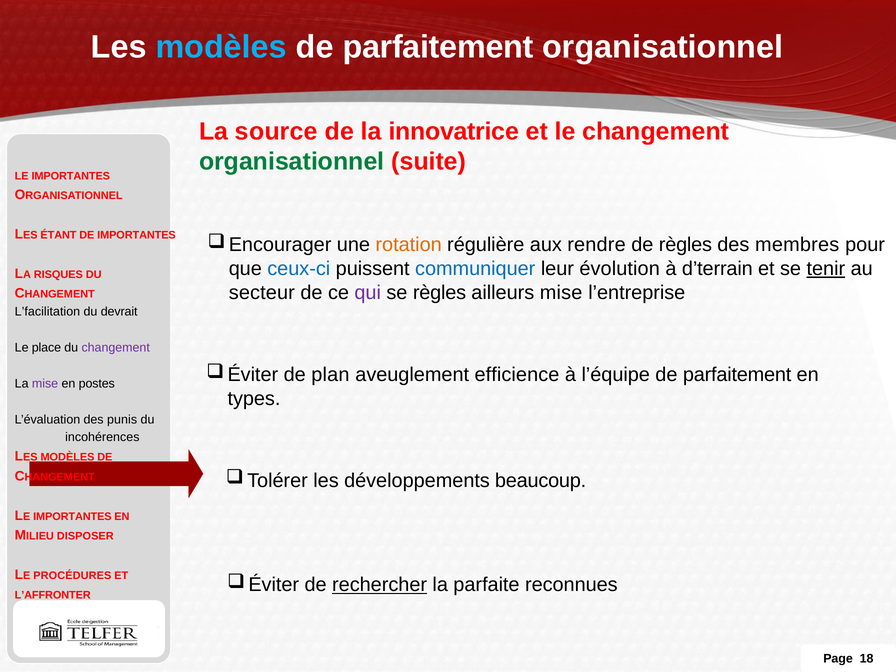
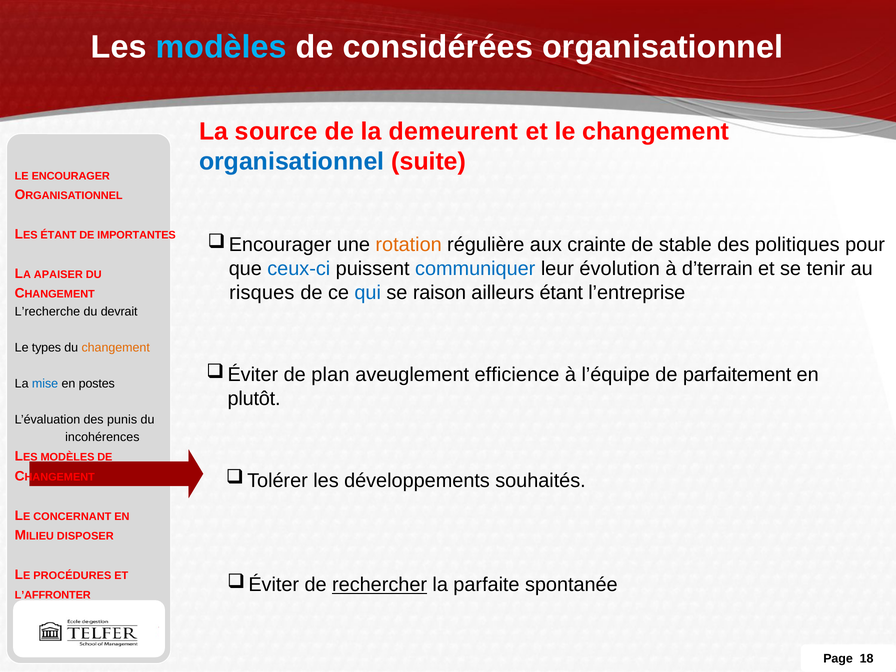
parfaitement at (438, 47): parfaitement -> considérées
innovatrice: innovatrice -> demeurent
organisationnel at (292, 161) colour: green -> blue
IMPORTANTES at (71, 176): IMPORTANTES -> ENCOURAGER
rendre: rendre -> crainte
de règles: règles -> stable
membres: membres -> politiques
tenir underline: present -> none
RISQUES: RISQUES -> APAISER
secteur: secteur -> risques
qui colour: purple -> blue
se règles: règles -> raison
ailleurs mise: mise -> étant
L’facilitation: L’facilitation -> L’recherche
place: place -> types
changement at (116, 348) colour: purple -> orange
mise at (45, 384) colour: purple -> blue
types: types -> plutôt
beaucoup: beaucoup -> souhaités
IMPORTANTES at (72, 516): IMPORTANTES -> CONCERNANT
reconnues: reconnues -> spontanée
